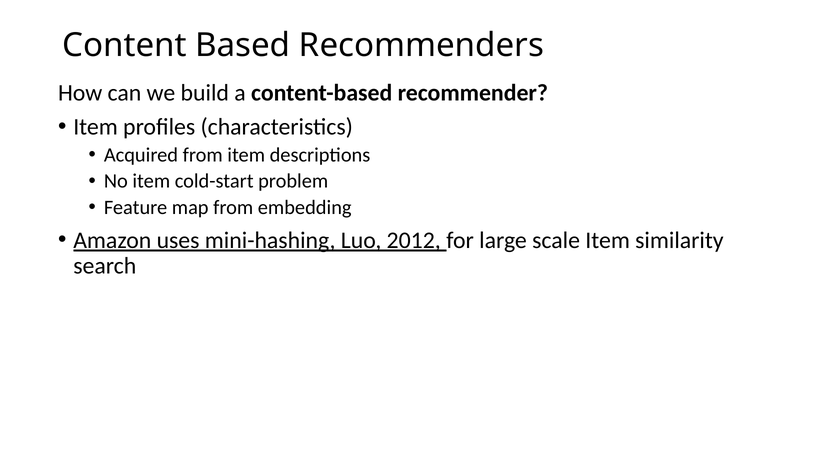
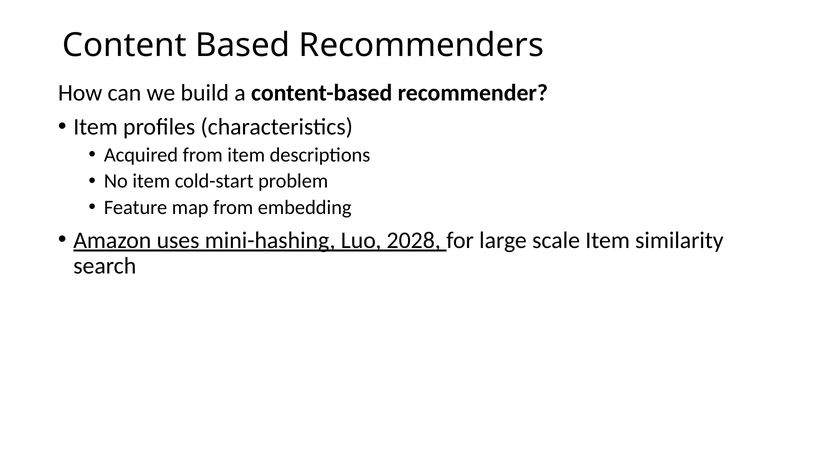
2012: 2012 -> 2028
